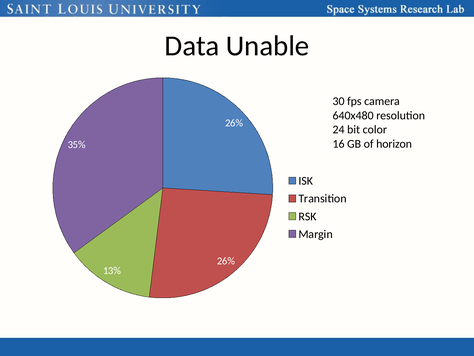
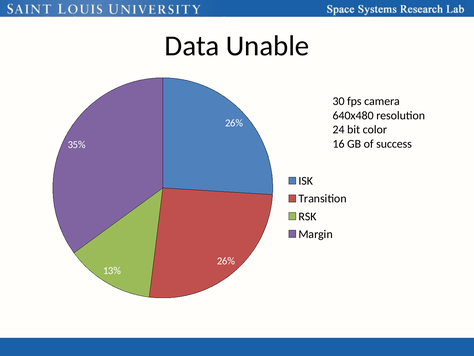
horizon: horizon -> success
